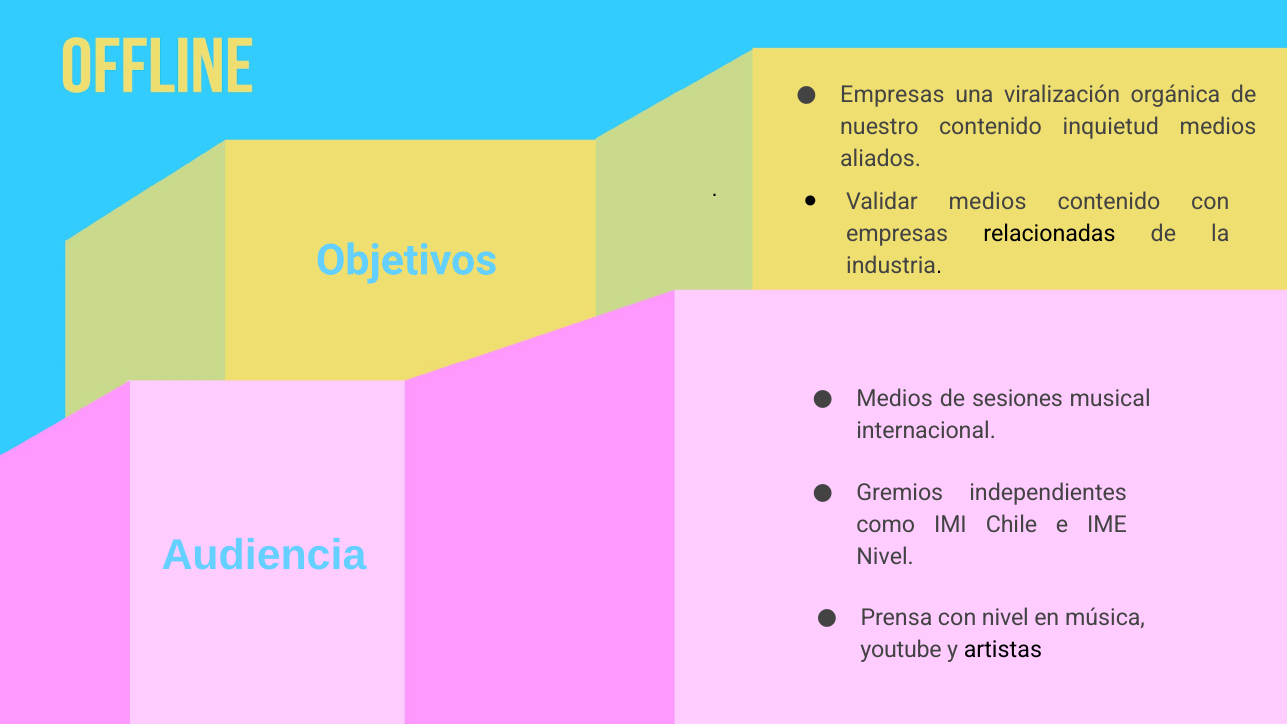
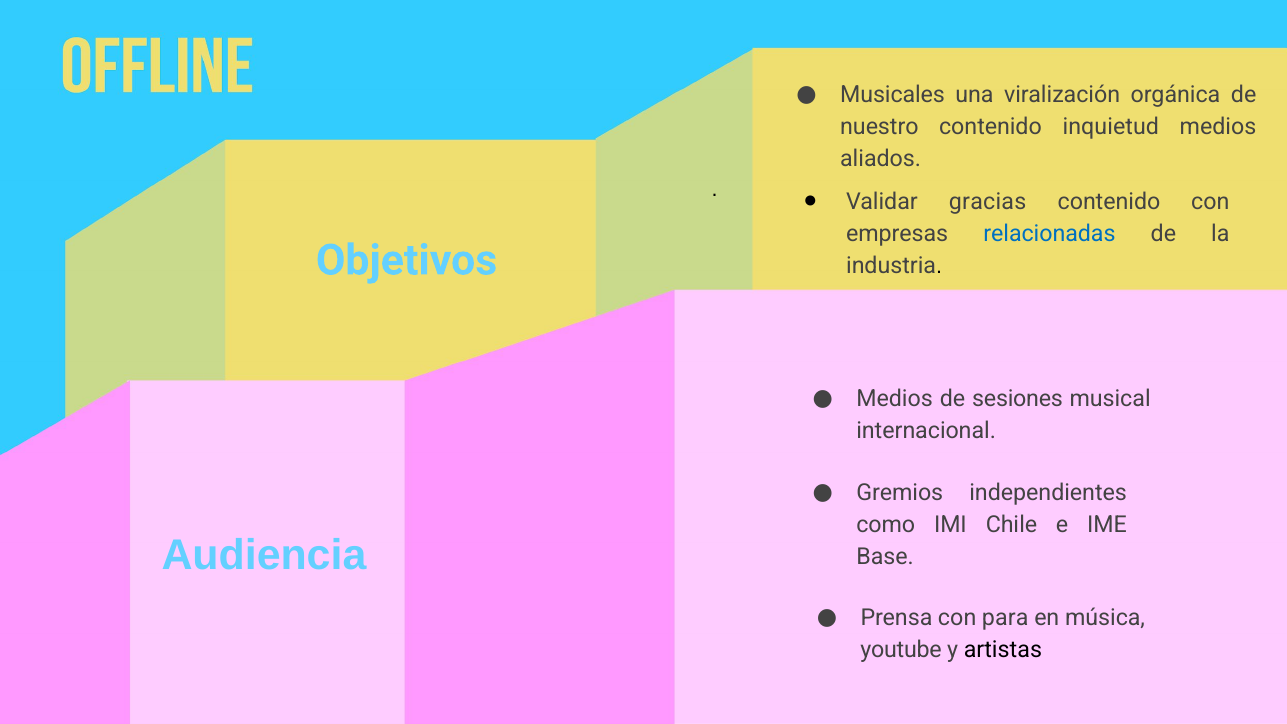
Empresas at (892, 95): Empresas -> Musicales
Validar medios: medios -> gracias
relacionadas colour: black -> blue
Nivel at (885, 557): Nivel -> Base
con nivel: nivel -> para
